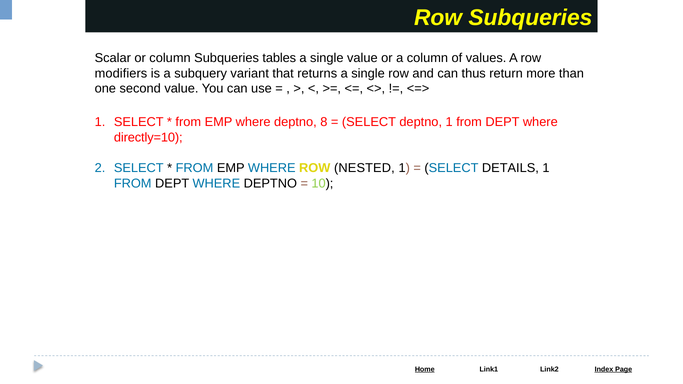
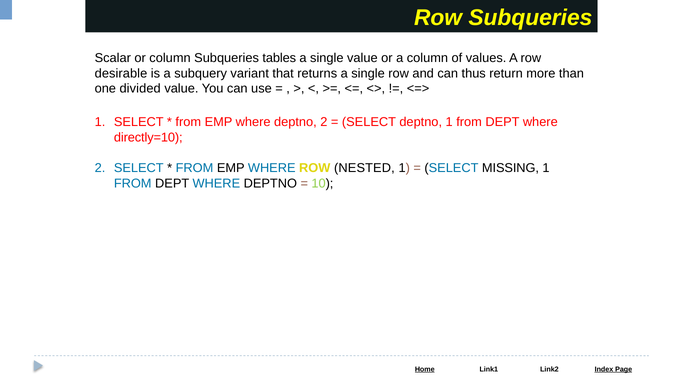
modifiers: modifiers -> desirable
second: second -> divided
deptno 8: 8 -> 2
DETAILS: DETAILS -> MISSING
